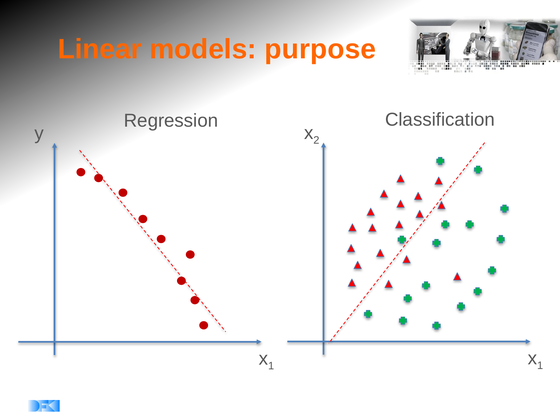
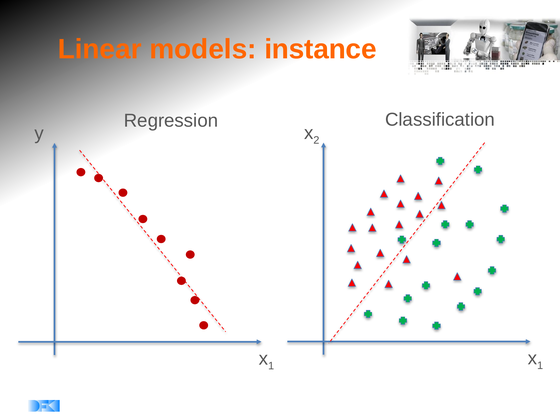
purpose: purpose -> instance
